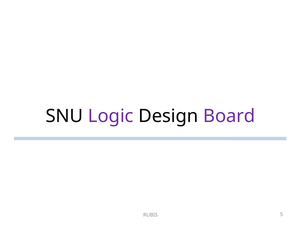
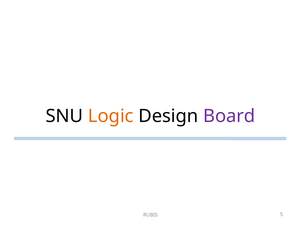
Logic colour: purple -> orange
